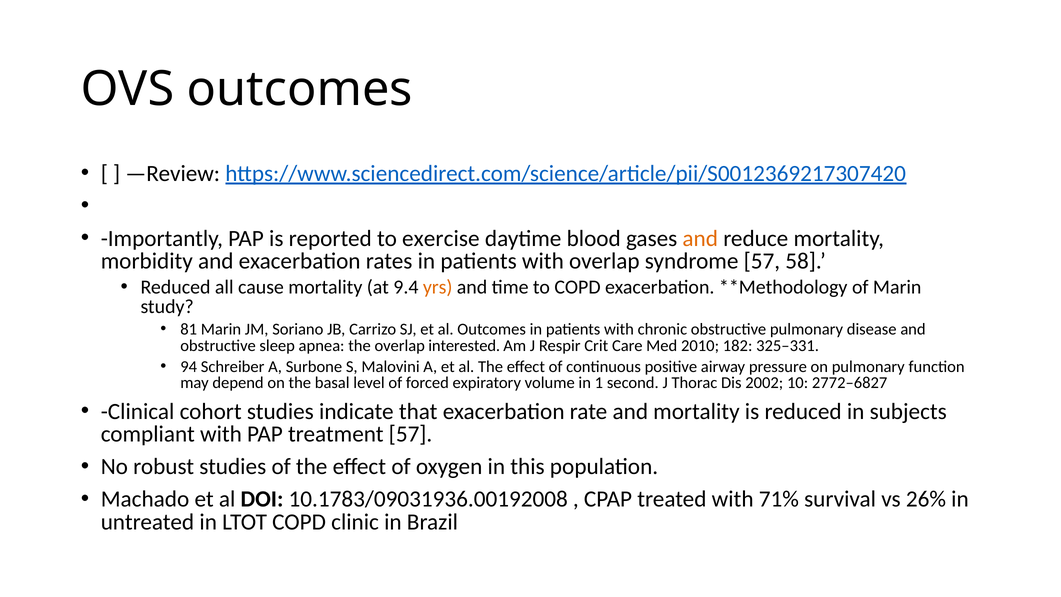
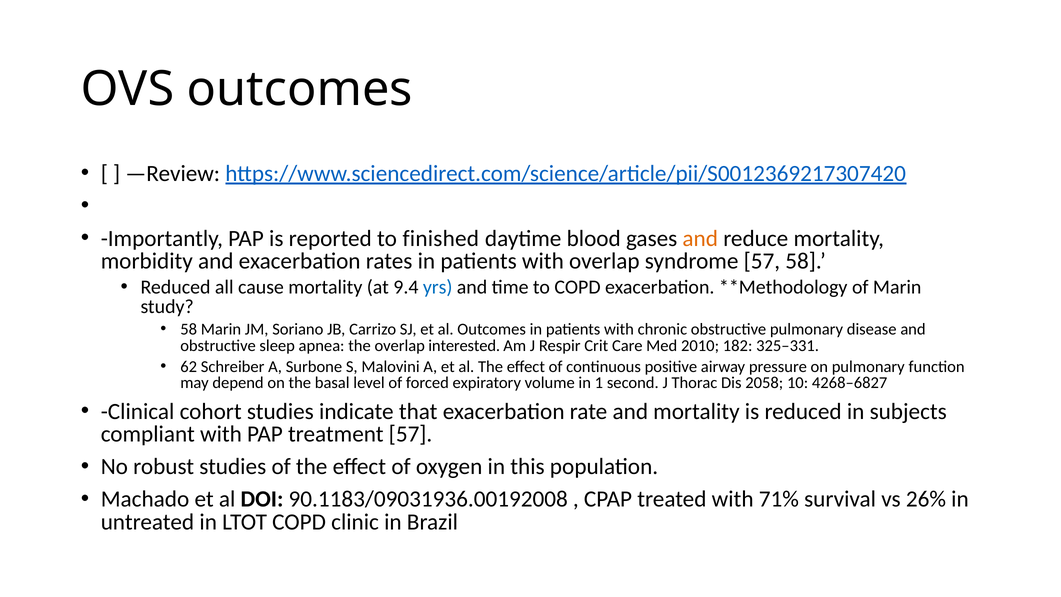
exercise: exercise -> finished
yrs colour: orange -> blue
81 at (189, 329): 81 -> 58
94: 94 -> 62
2002: 2002 -> 2058
2772–6827: 2772–6827 -> 4268–6827
10.1783/09031936.00192008: 10.1783/09031936.00192008 -> 90.1183/09031936.00192008
